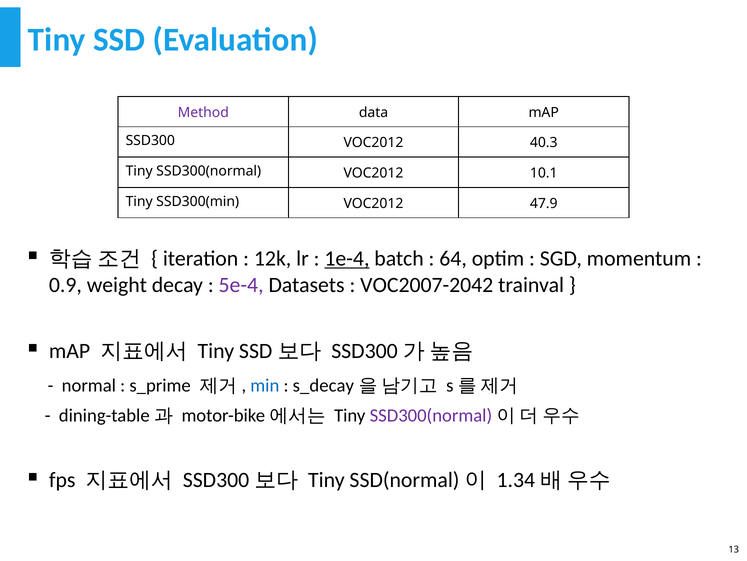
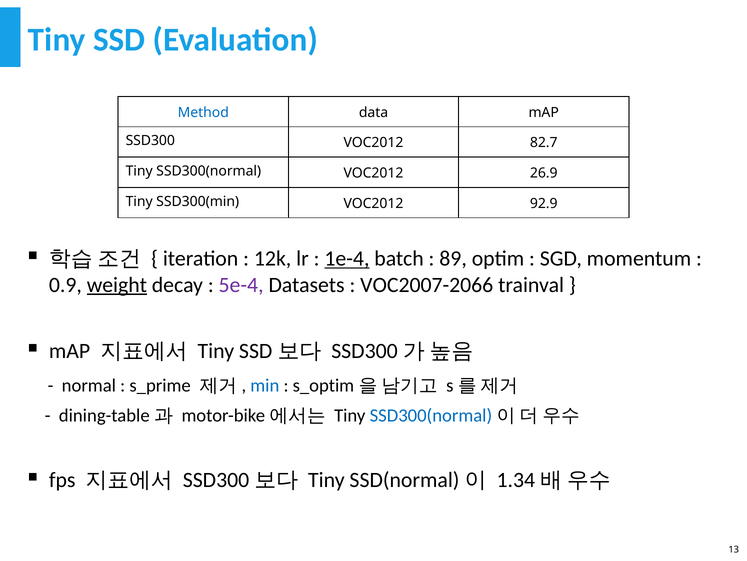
Method colour: purple -> blue
40.3: 40.3 -> 82.7
10.1: 10.1 -> 26.9
47.9: 47.9 -> 92.9
64: 64 -> 89
weight underline: none -> present
VOC2007-2042: VOC2007-2042 -> VOC2007-2066
s_decay: s_decay -> s_optim
SSD300(normal at (431, 415) colour: purple -> blue
